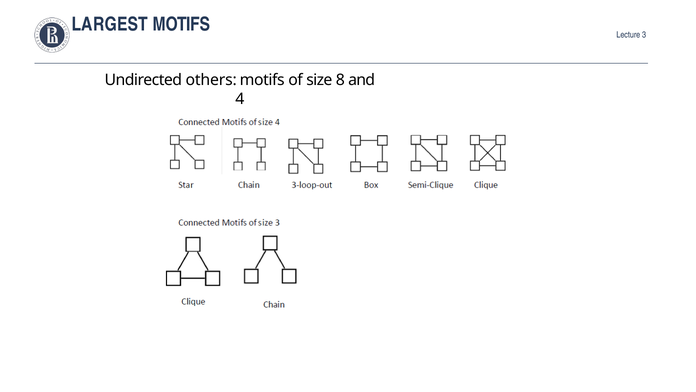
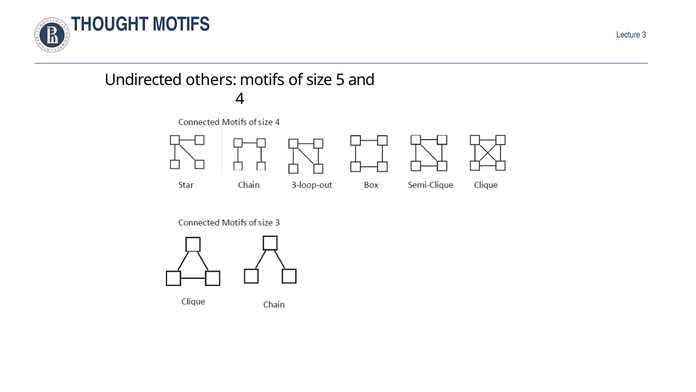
LARGEST: LARGEST -> THOUGHT
8: 8 -> 5
